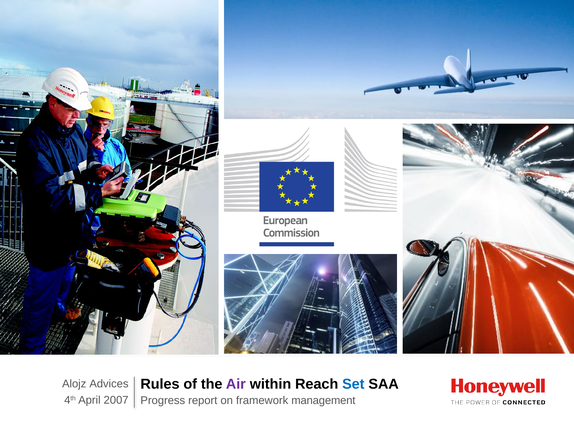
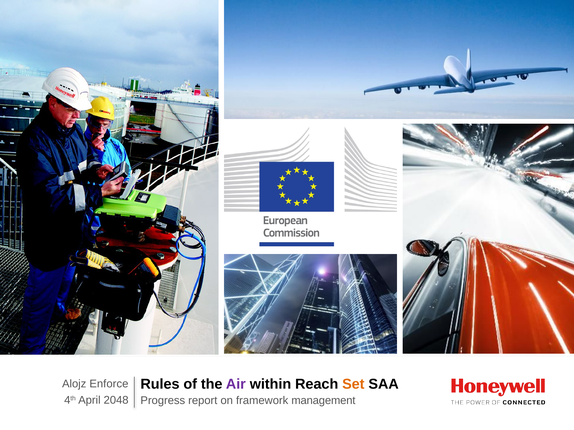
Advices: Advices -> Enforce
Set colour: blue -> orange
2007: 2007 -> 2048
